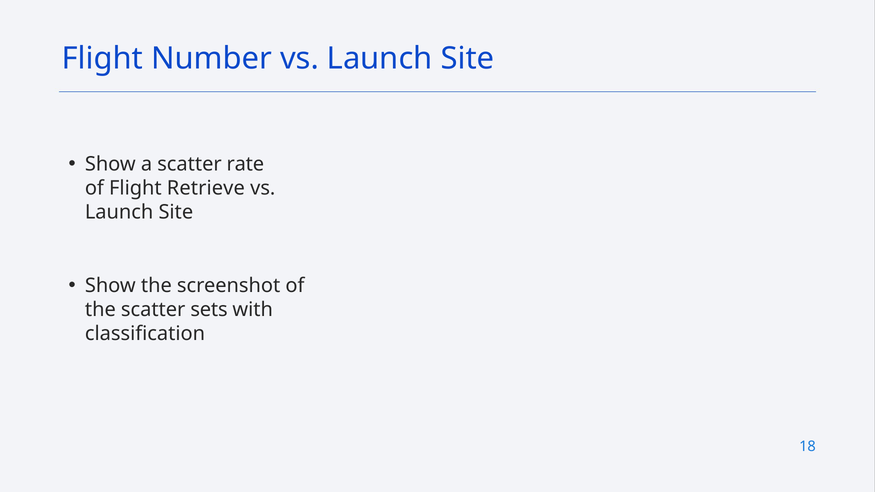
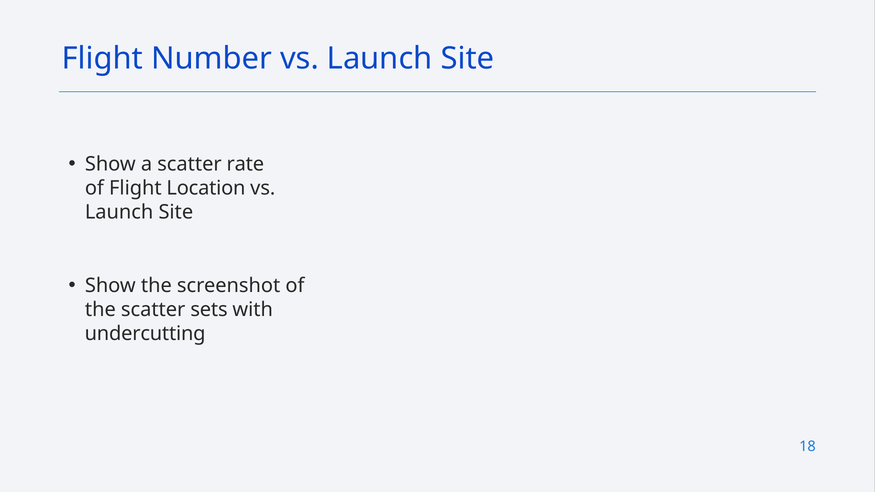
Retrieve: Retrieve -> Location
classification: classification -> undercutting
